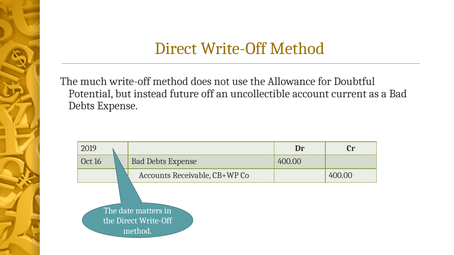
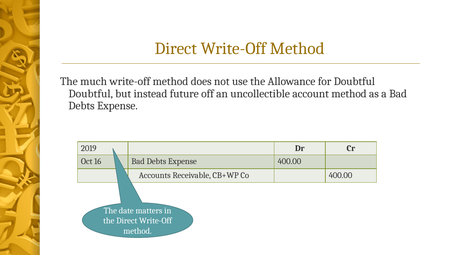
Potential at (91, 94): Potential -> Doubtful
account current: current -> method
